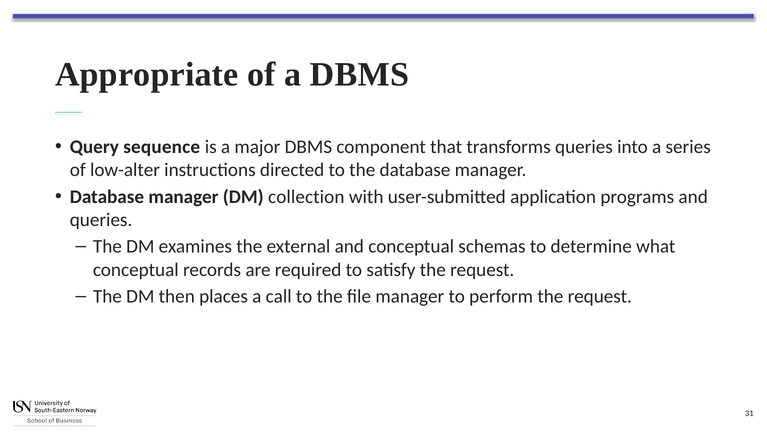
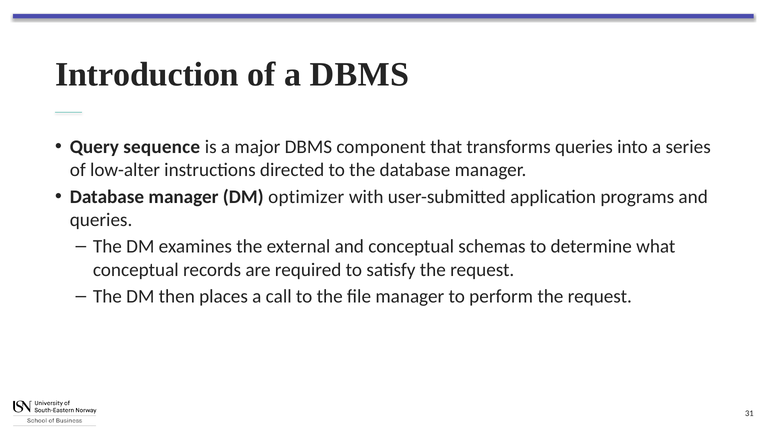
Appropriate: Appropriate -> Introduction
collection: collection -> optimizer
